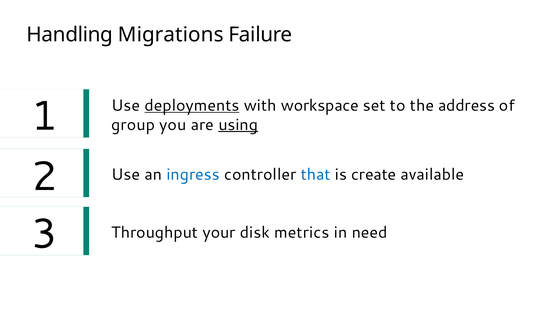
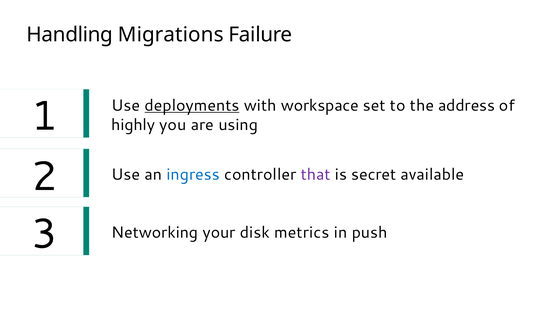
group: group -> highly
using underline: present -> none
that colour: blue -> purple
create: create -> secret
Throughput: Throughput -> Networking
need: need -> push
